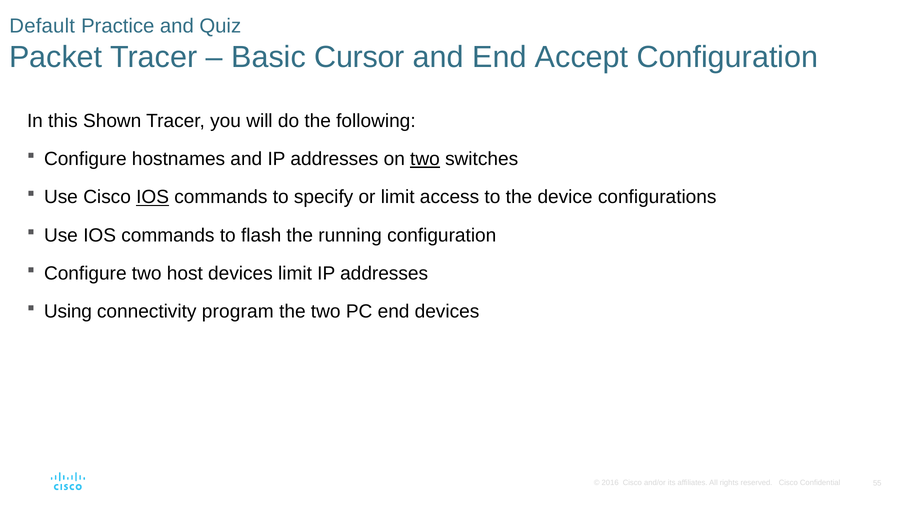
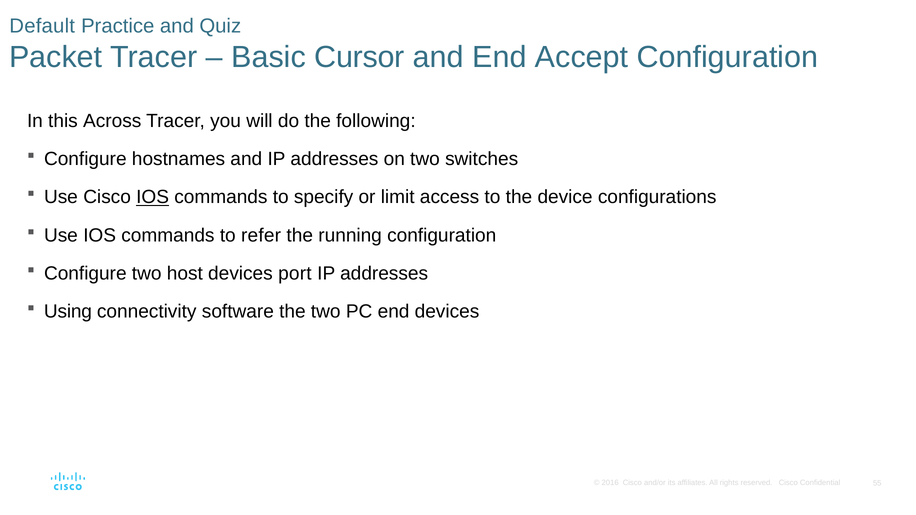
Shown: Shown -> Across
two at (425, 159) underline: present -> none
flash: flash -> refer
devices limit: limit -> port
program: program -> software
